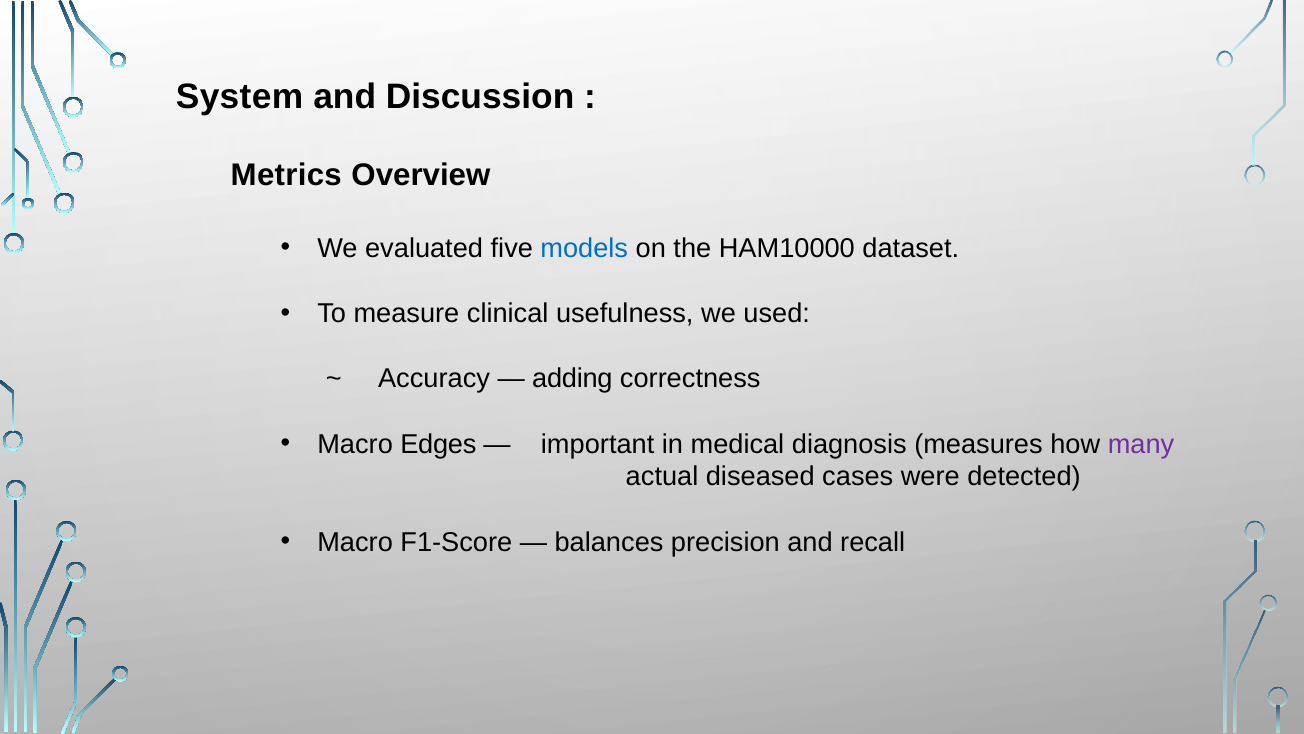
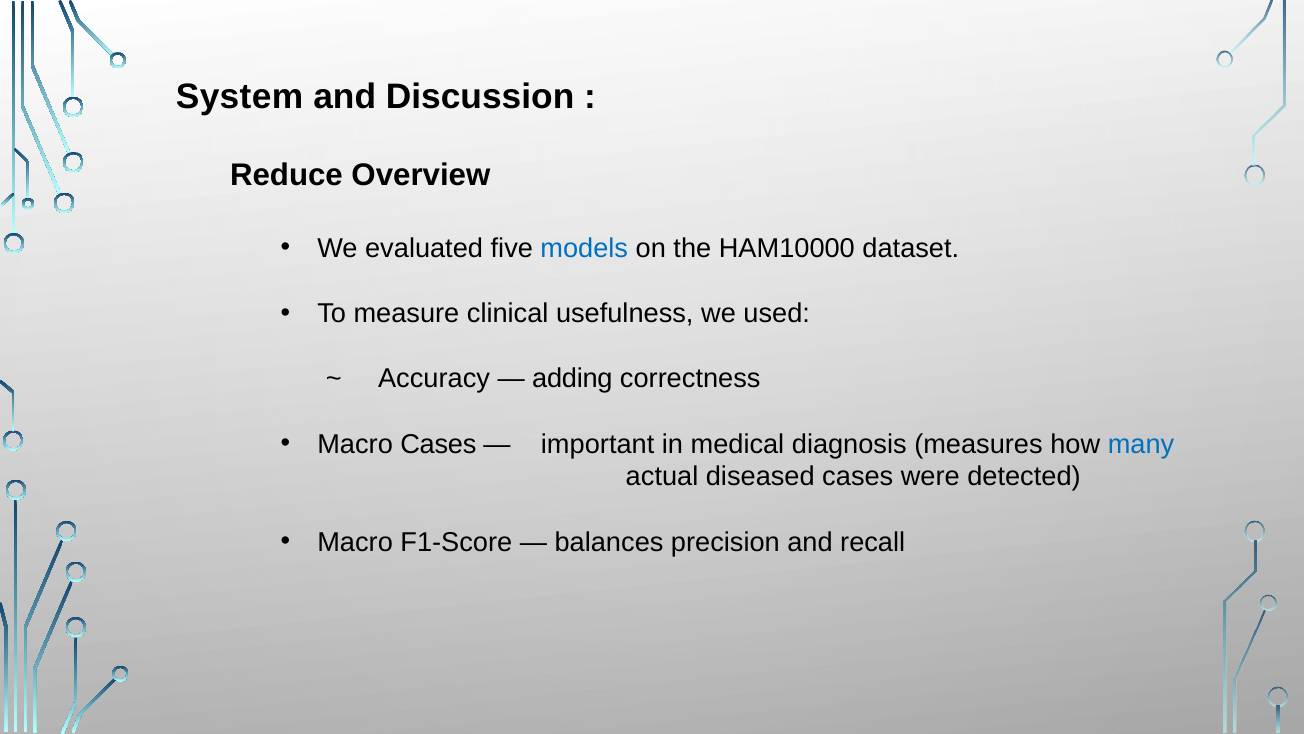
Metrics: Metrics -> Reduce
Macro Edges: Edges -> Cases
many colour: purple -> blue
